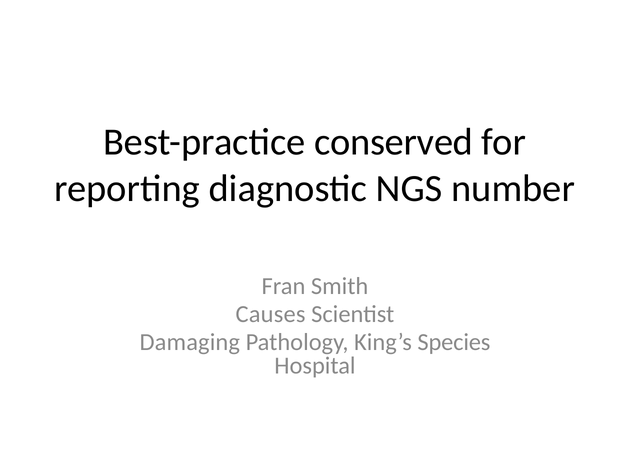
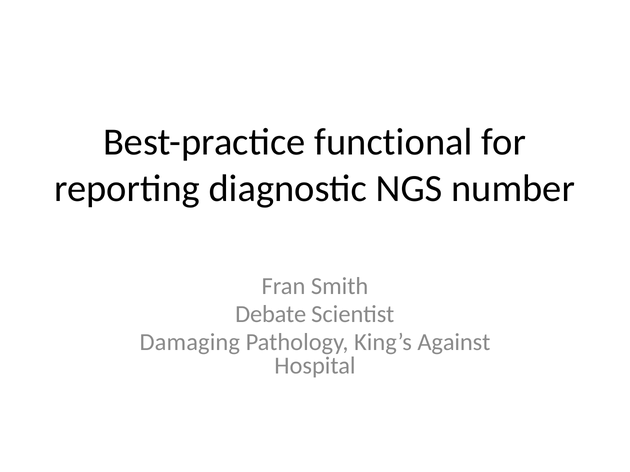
conserved: conserved -> functional
Causes: Causes -> Debate
Species: Species -> Against
